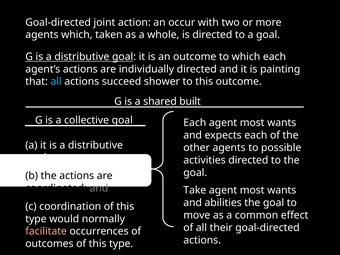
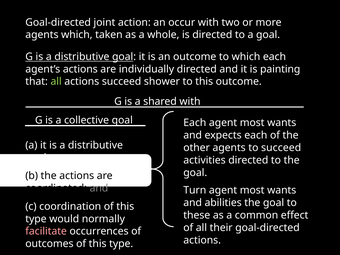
all at (56, 82) colour: light blue -> light green
shared built: built -> with
to possible: possible -> succeed
Take: Take -> Turn
move: move -> these
